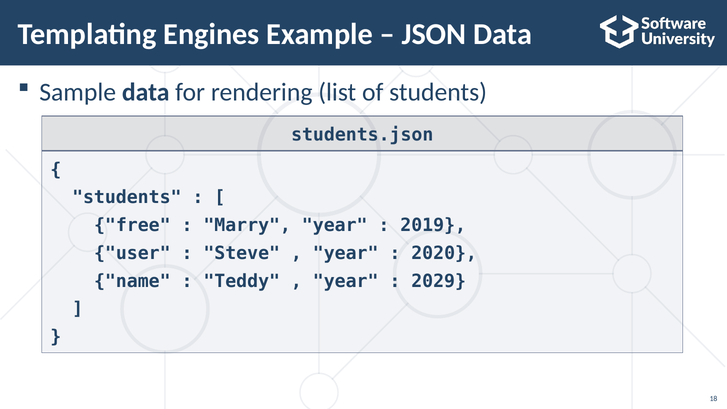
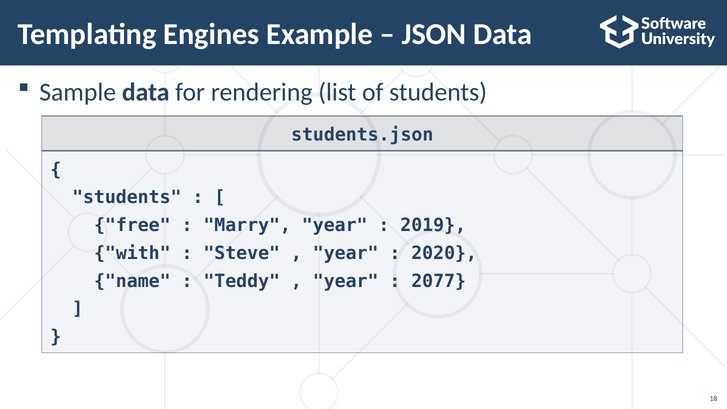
user: user -> with
2029: 2029 -> 2077
